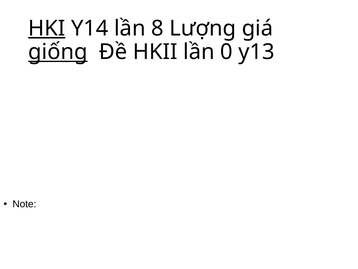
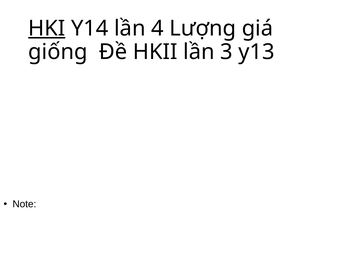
8: 8 -> 4
giống underline: present -> none
0: 0 -> 3
